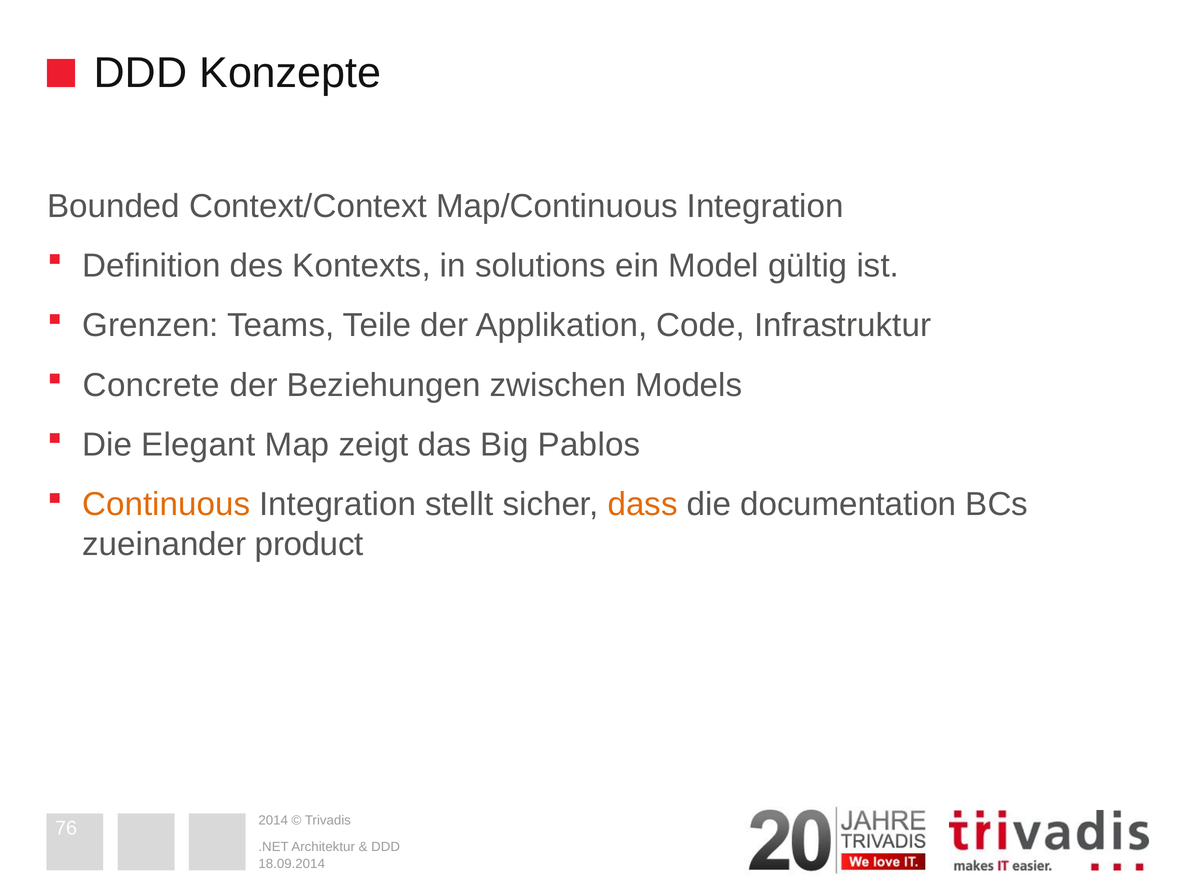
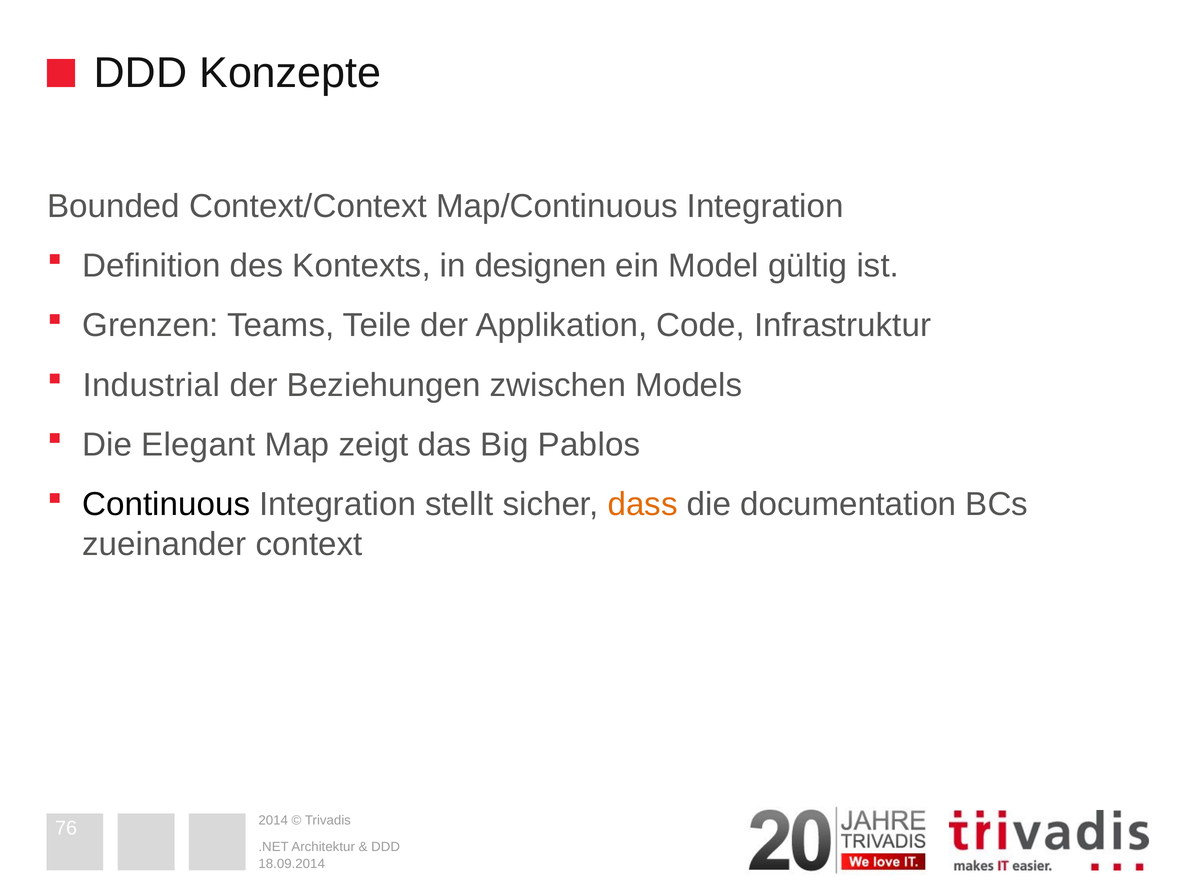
solutions: solutions -> designen
Concrete: Concrete -> Industrial
Continuous colour: orange -> black
product: product -> context
